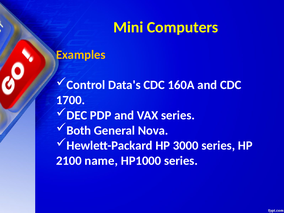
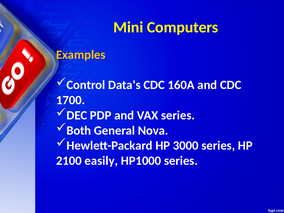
name: name -> easily
